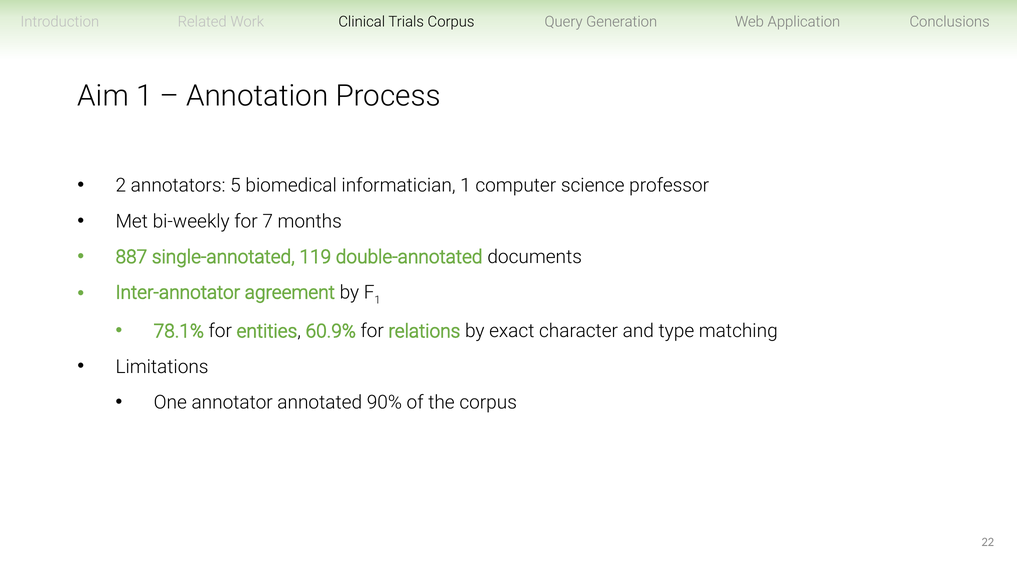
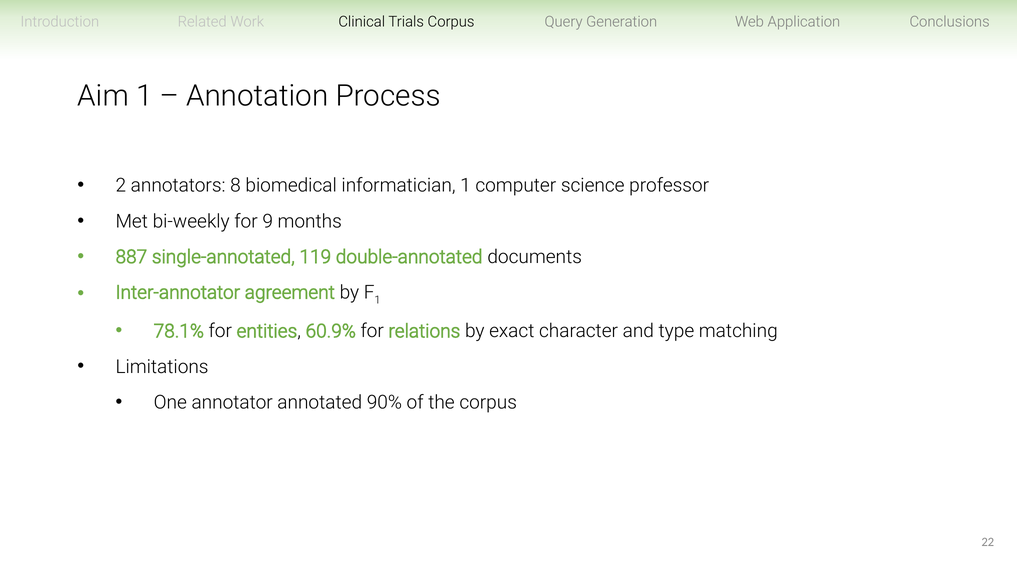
5: 5 -> 8
7: 7 -> 9
